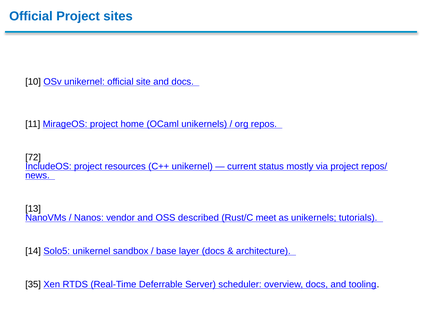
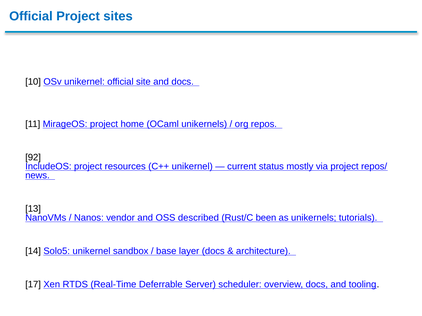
72: 72 -> 92
meet: meet -> been
35: 35 -> 17
